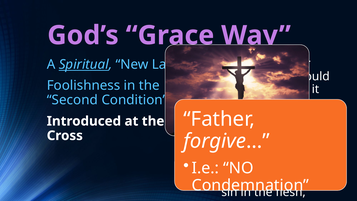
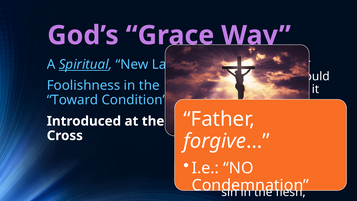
Second: Second -> Toward
